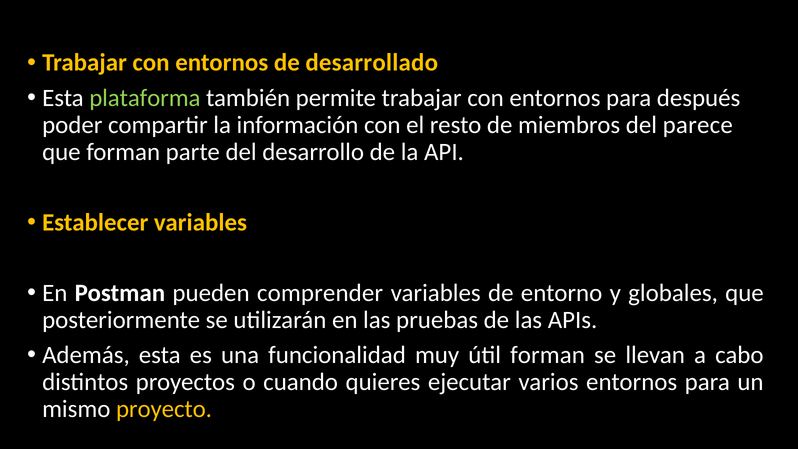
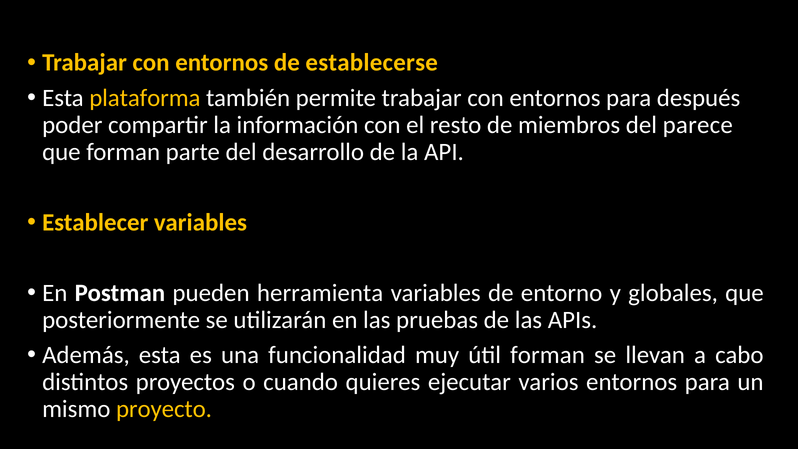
desarrollado: desarrollado -> establecerse
plataforma colour: light green -> yellow
comprender: comprender -> herramienta
